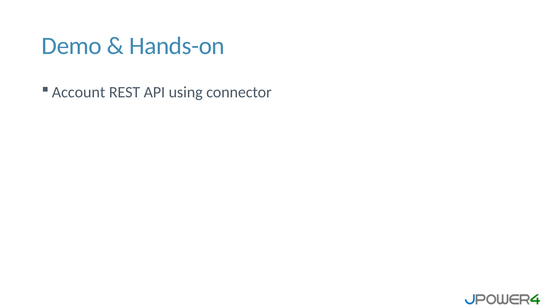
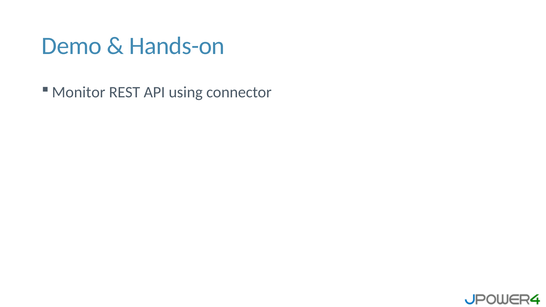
Account: Account -> Monitor
